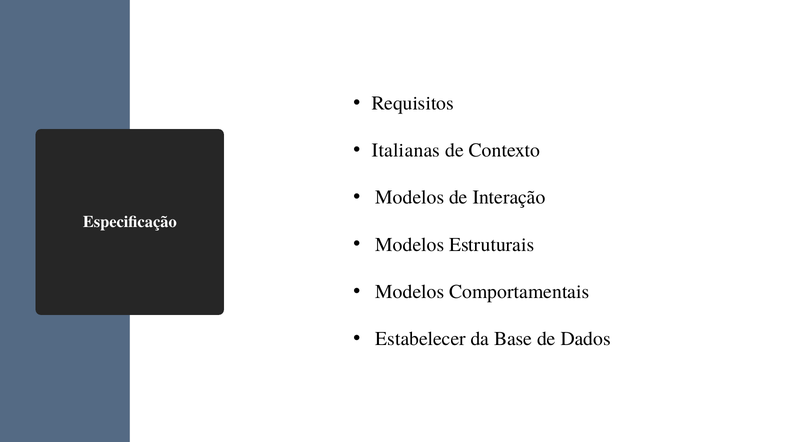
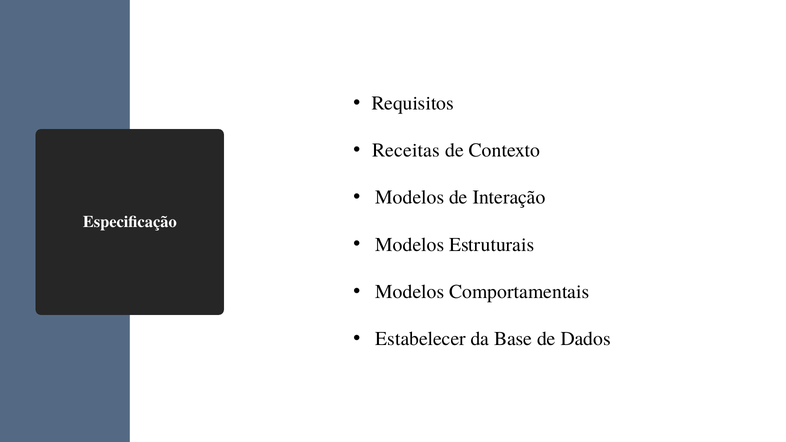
Italianas: Italianas -> Receitas
